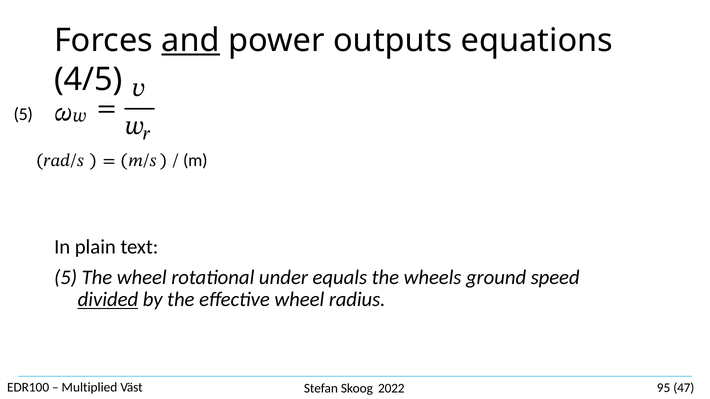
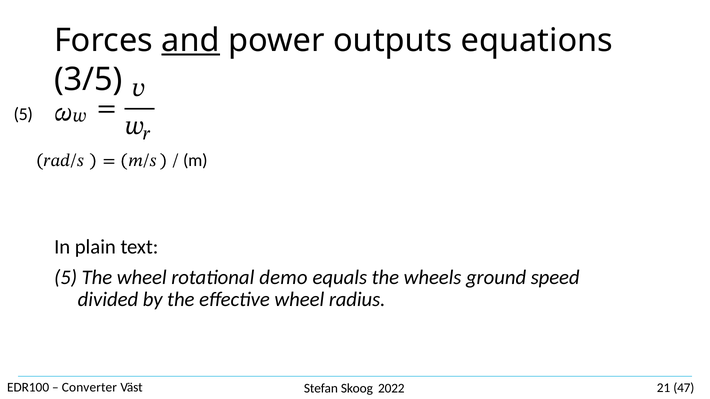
4/5: 4/5 -> 3/5
under: under -> demo
divided underline: present -> none
Multiplied: Multiplied -> Converter
95: 95 -> 21
